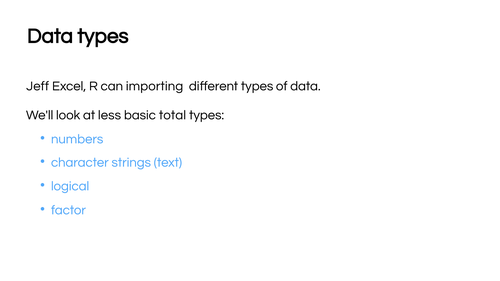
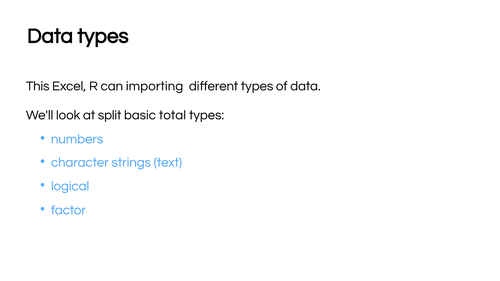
Jeff: Jeff -> This
less: less -> split
